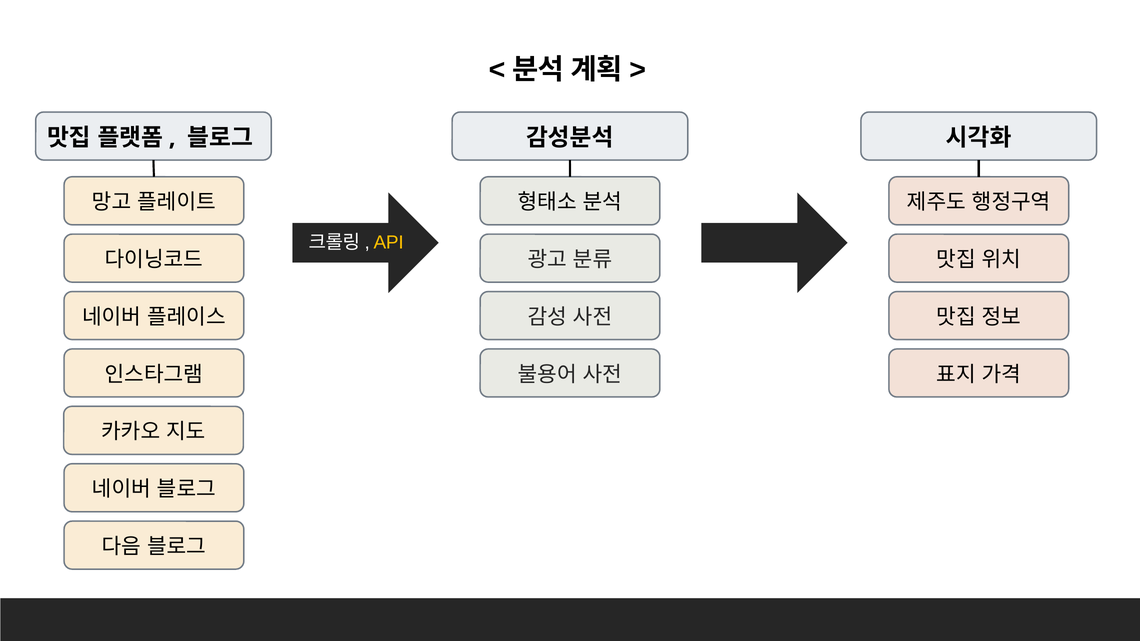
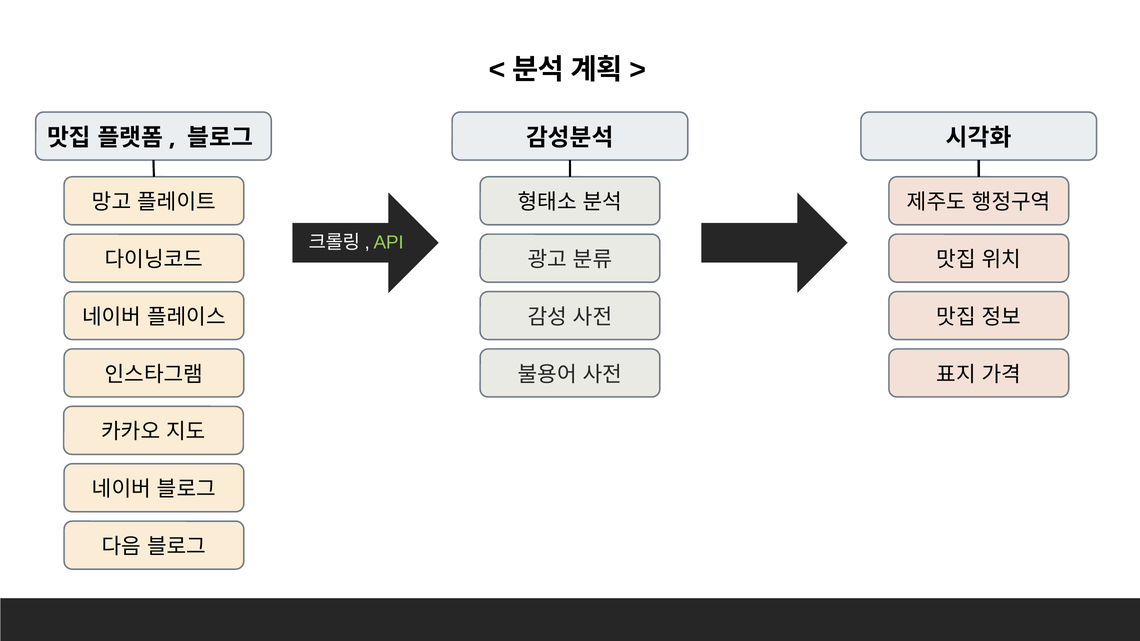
API colour: yellow -> light green
